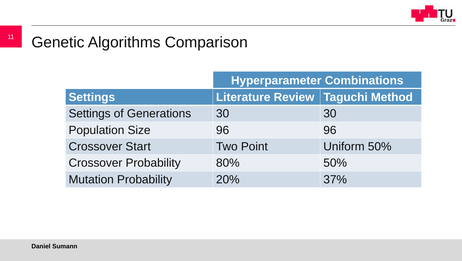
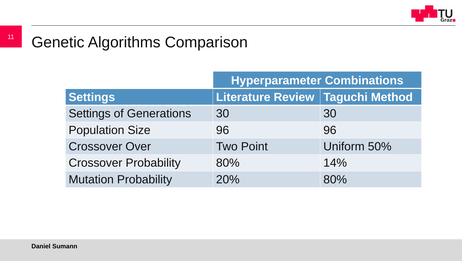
Start: Start -> Over
80% 50%: 50% -> 14%
20% 37%: 37% -> 80%
